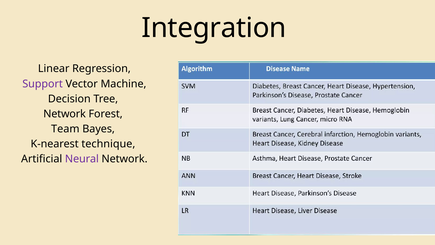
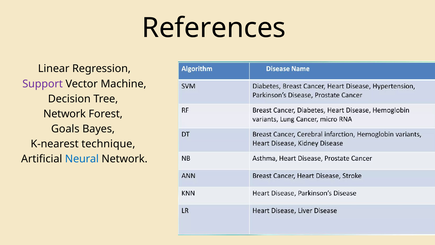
Integration: Integration -> References
Team: Team -> Goals
Neural colour: purple -> blue
